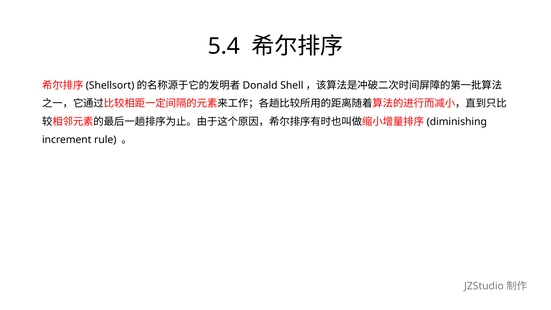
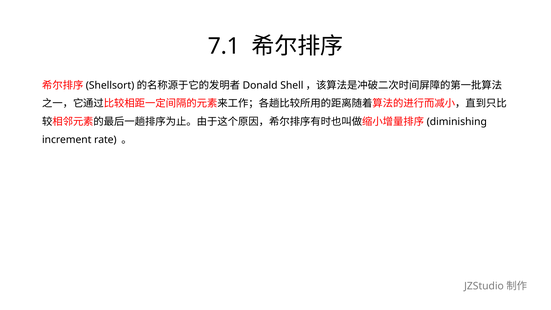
5.4: 5.4 -> 7.1
rule: rule -> rate
